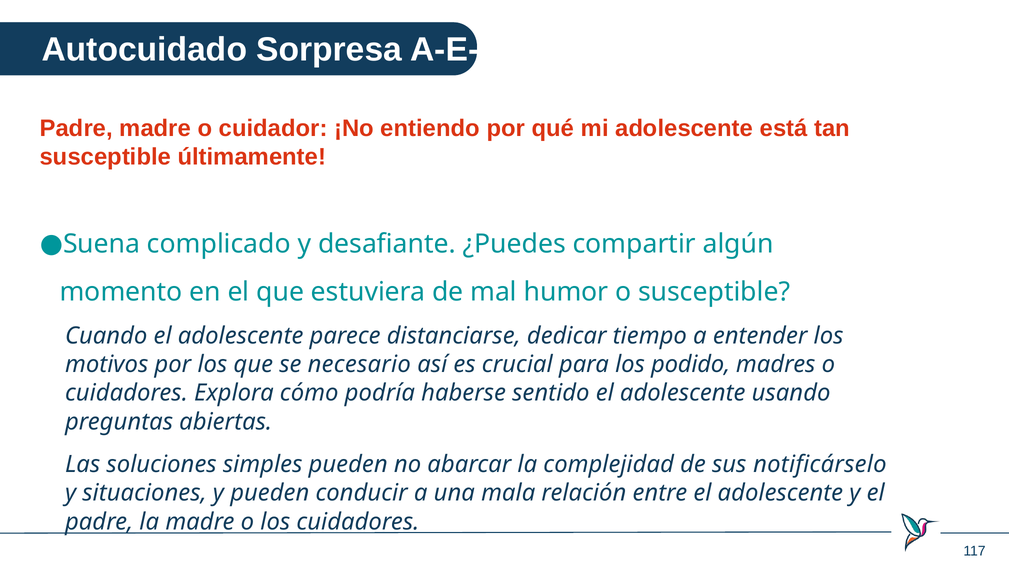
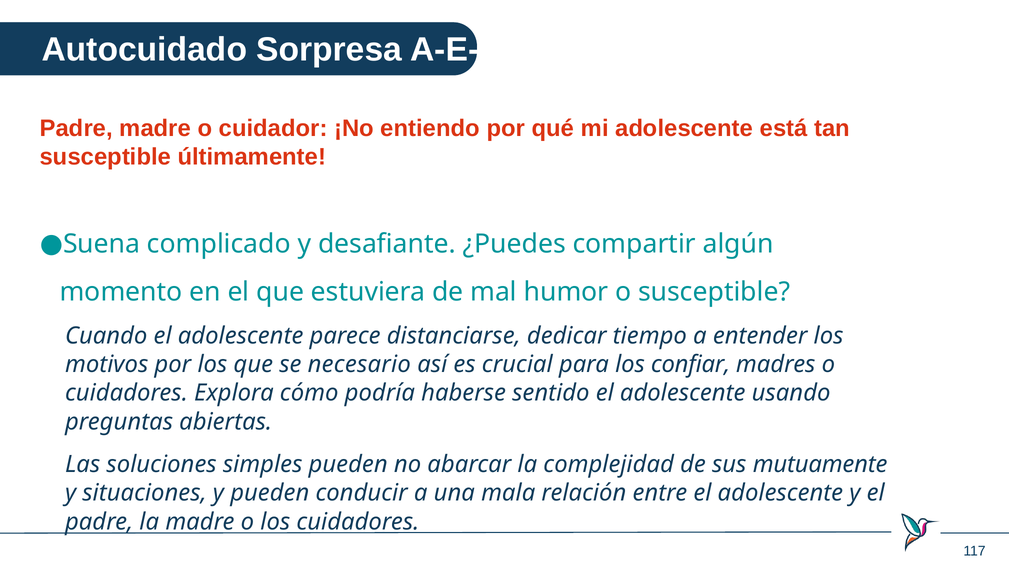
podido: podido -> confiar
notificárselo: notificárselo -> mutuamente
